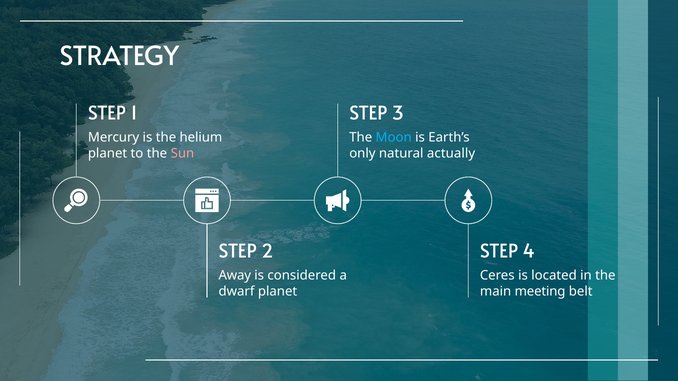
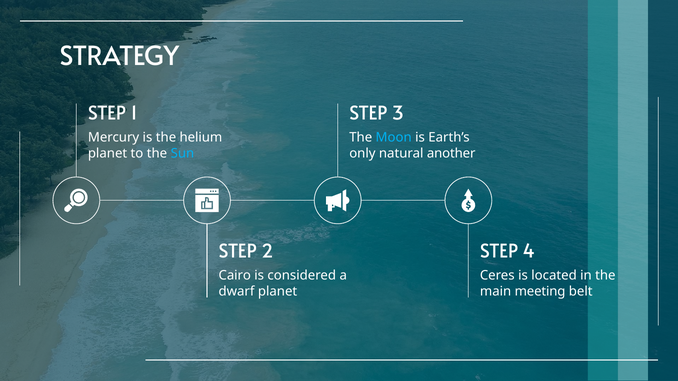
Sun colour: pink -> light blue
actually: actually -> another
Away: Away -> Cairo
